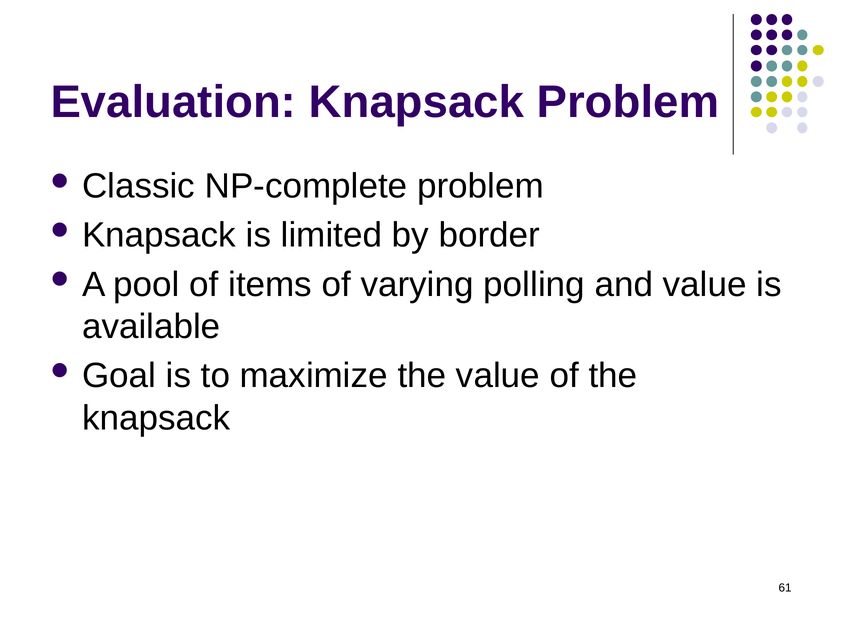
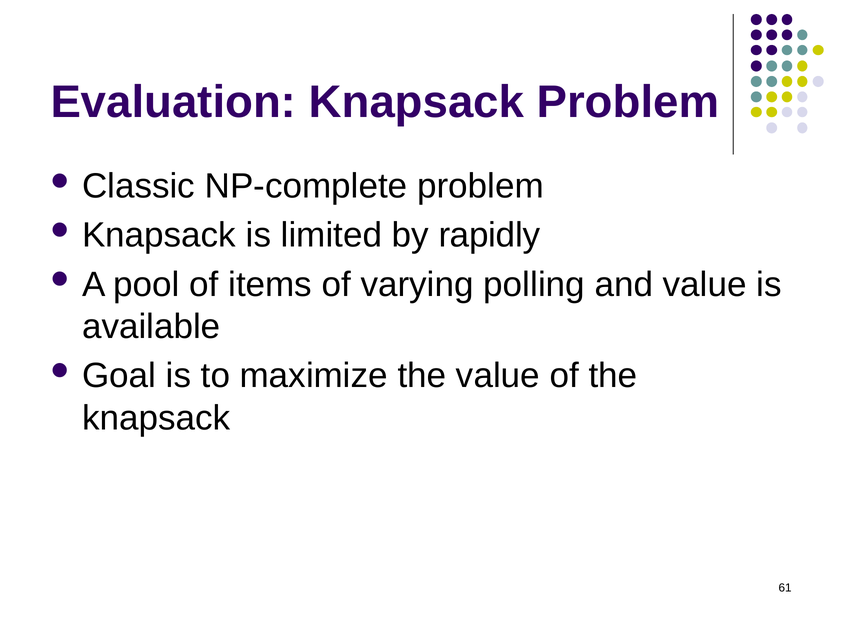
border: border -> rapidly
